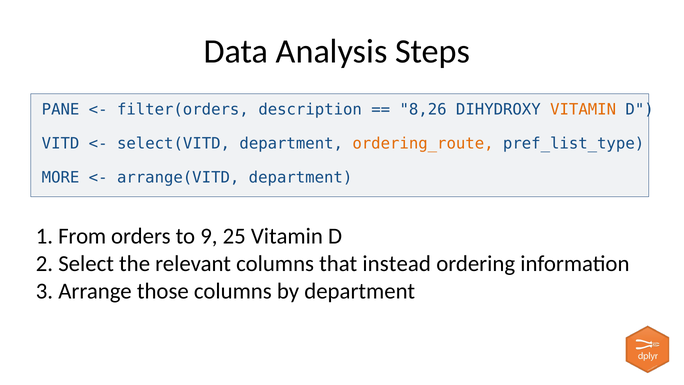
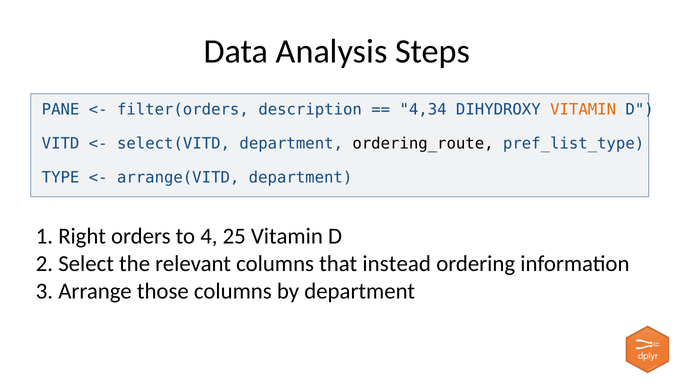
8,26: 8,26 -> 4,34
ordering_route colour: orange -> black
MORE: MORE -> TYPE
From: From -> Right
9: 9 -> 4
